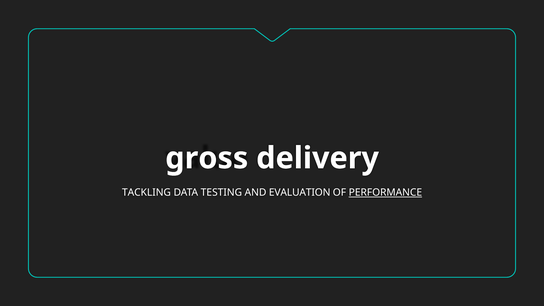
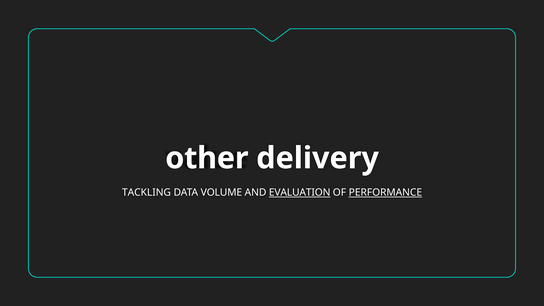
gross: gross -> other
TESTING: TESTING -> VOLUME
EVALUATION underline: none -> present
